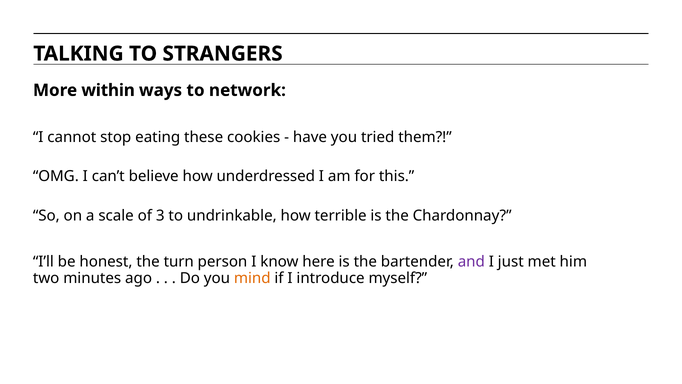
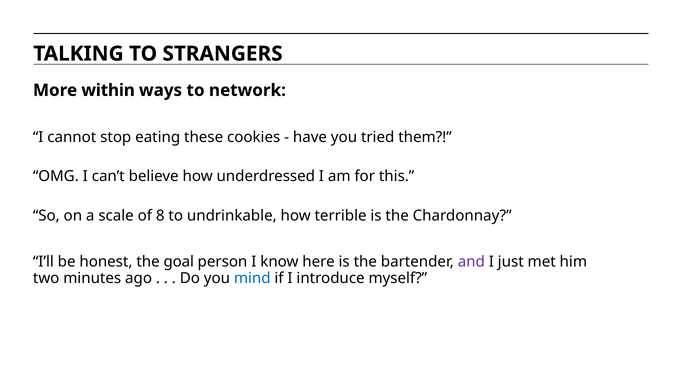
3: 3 -> 8
turn: turn -> goal
mind colour: orange -> blue
